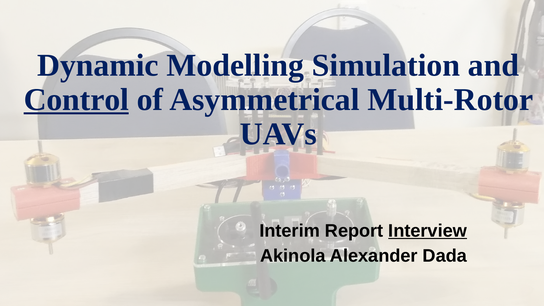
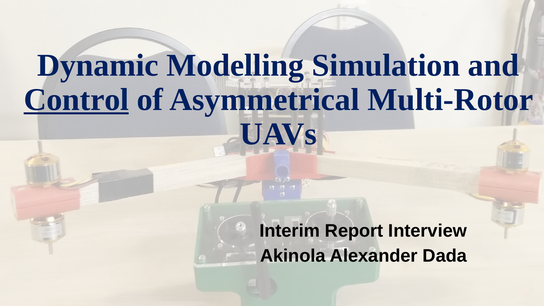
Interview underline: present -> none
